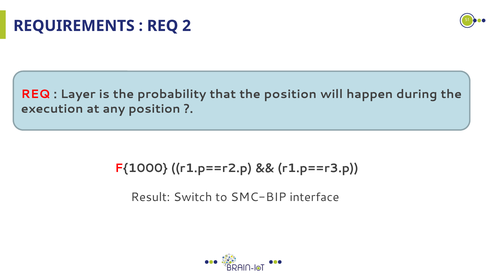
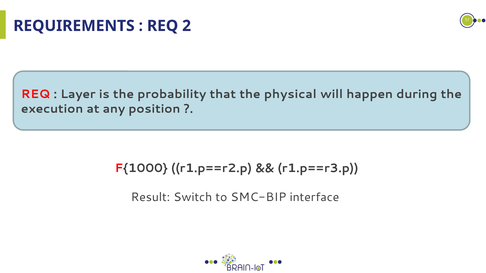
the position: position -> physical
